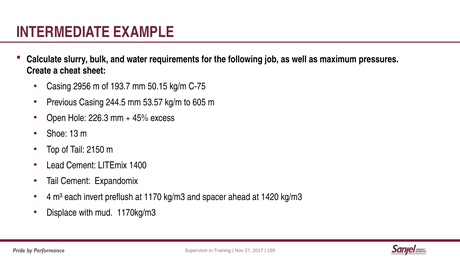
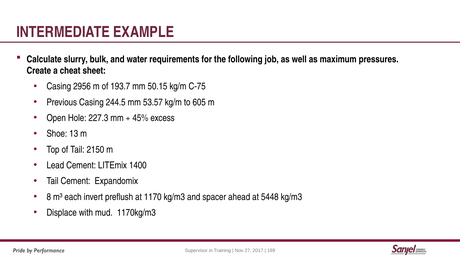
226.3: 226.3 -> 227.3
4: 4 -> 8
1420: 1420 -> 5448
